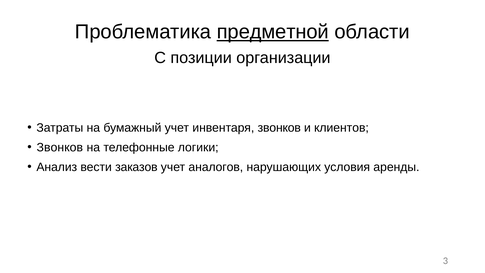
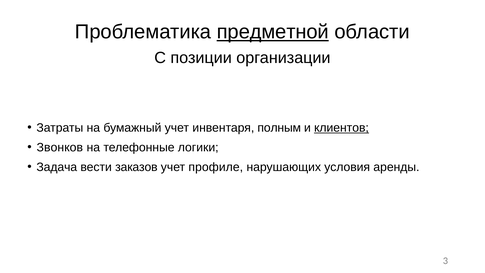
инвентаря звонков: звонков -> полным
клиентов underline: none -> present
Анализ: Анализ -> Задача
аналогов: аналогов -> профиле
